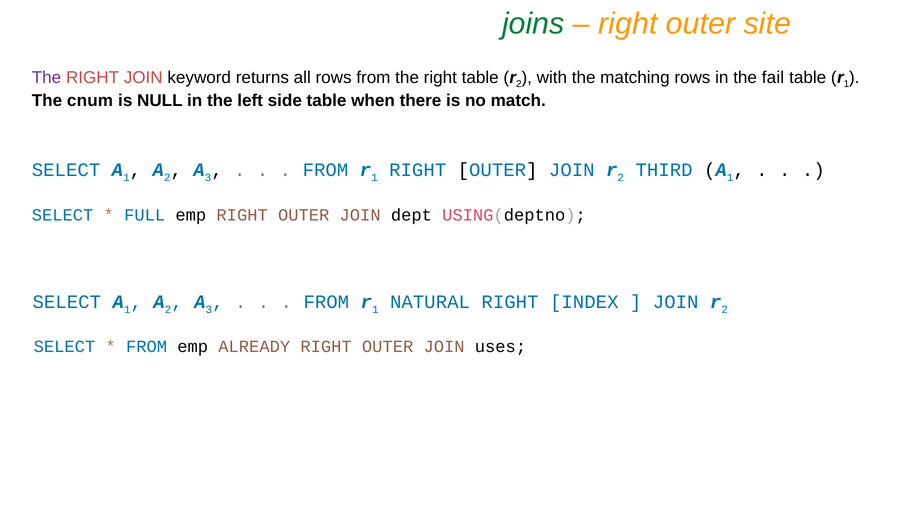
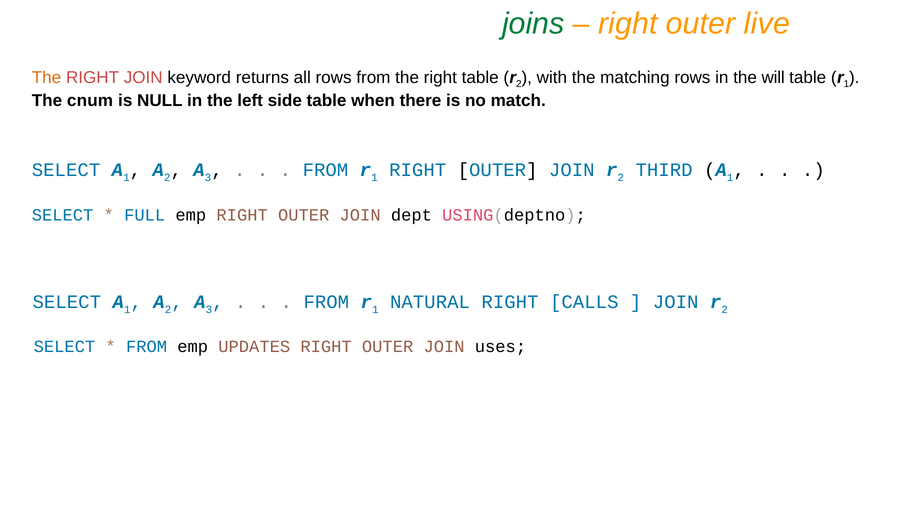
site: site -> live
The at (47, 77) colour: purple -> orange
fail: fail -> will
INDEX: INDEX -> CALLS
ALREADY: ALREADY -> UPDATES
